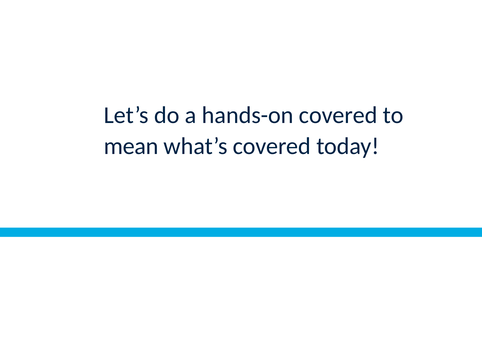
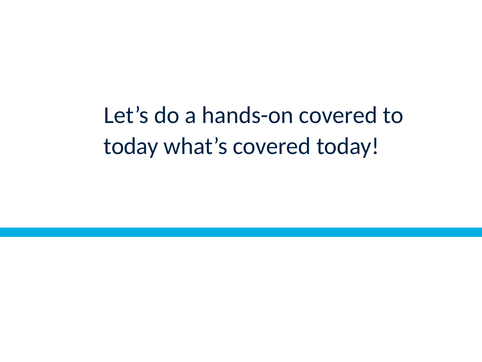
mean at (131, 146): mean -> today
